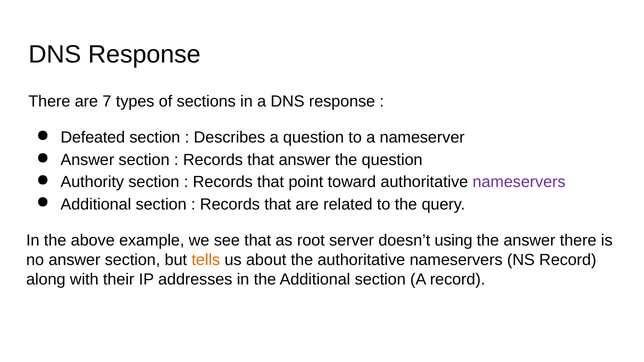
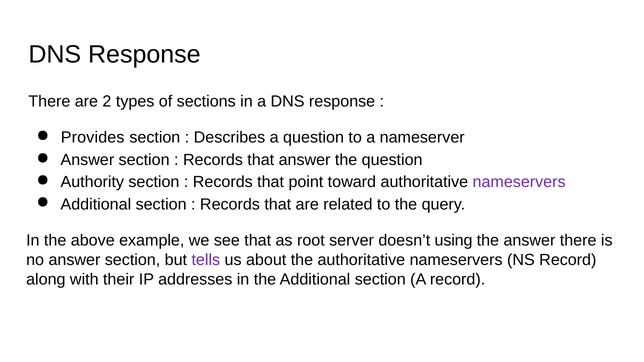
7: 7 -> 2
Defeated: Defeated -> Provides
tells colour: orange -> purple
